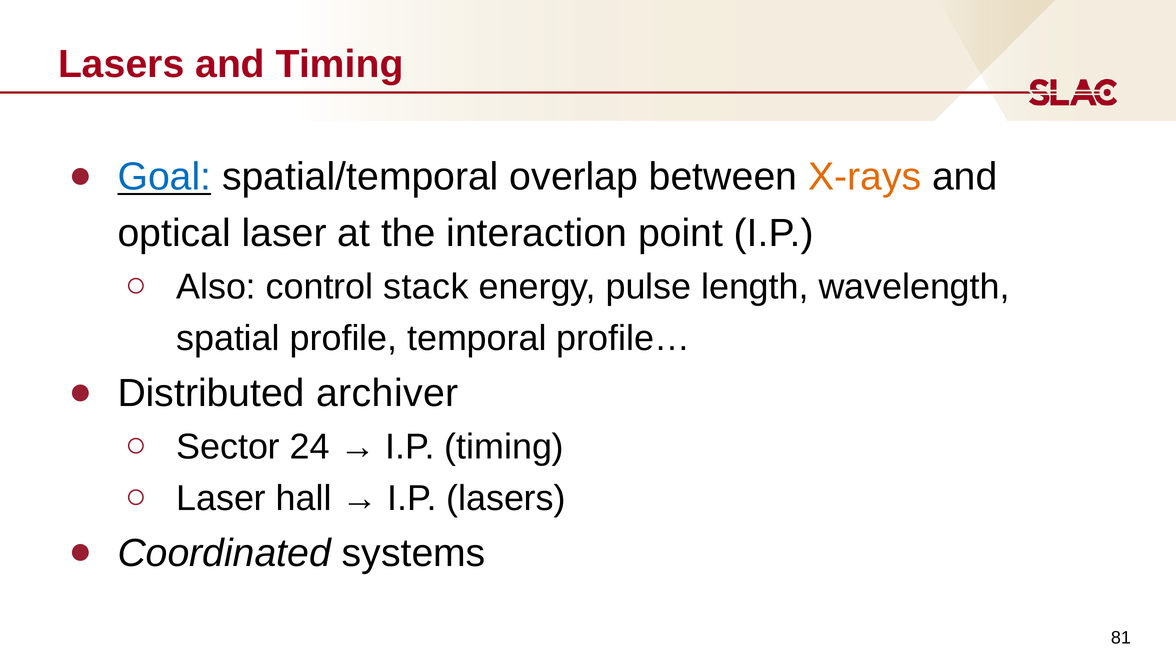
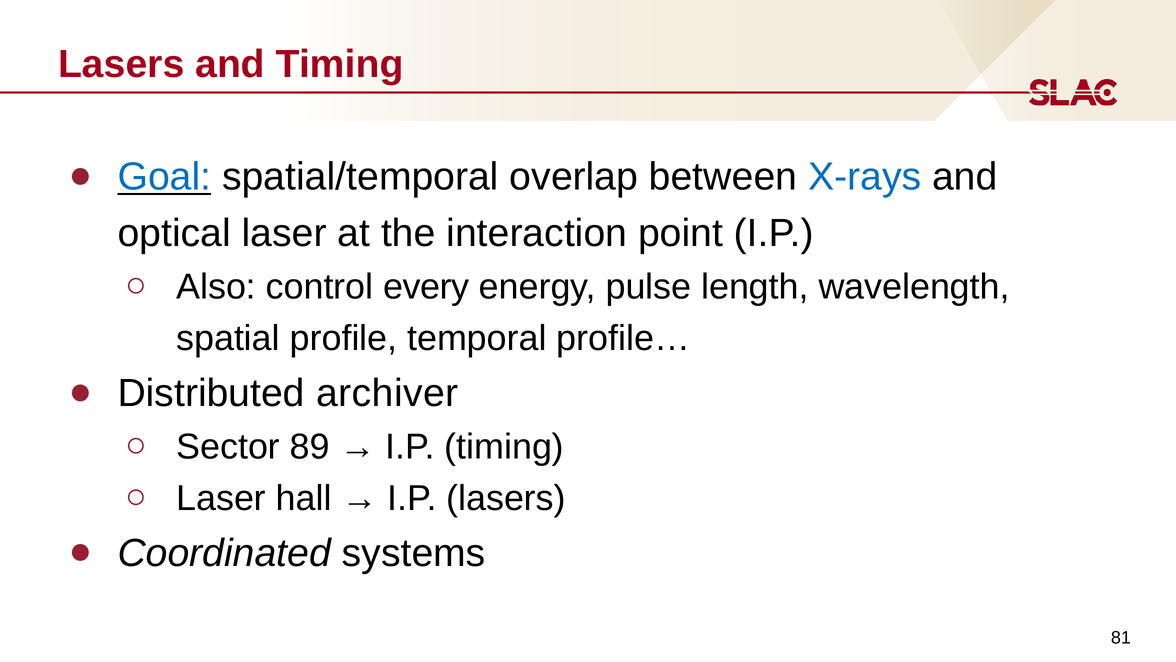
X-rays colour: orange -> blue
stack: stack -> every
24: 24 -> 89
